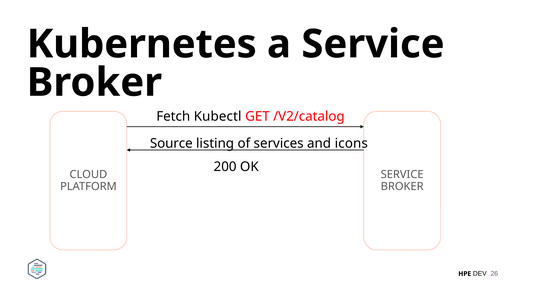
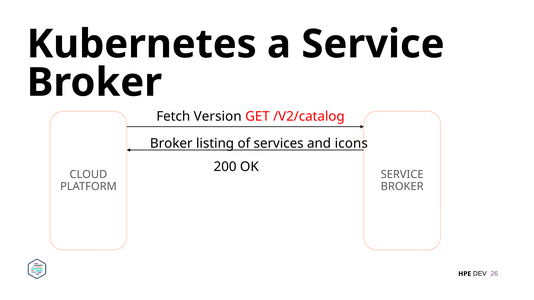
Kubectl: Kubectl -> Version
Source at (171, 144): Source -> Broker
